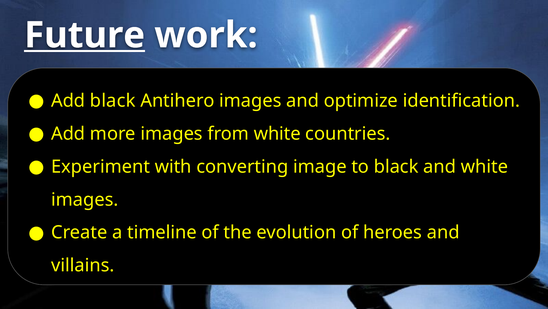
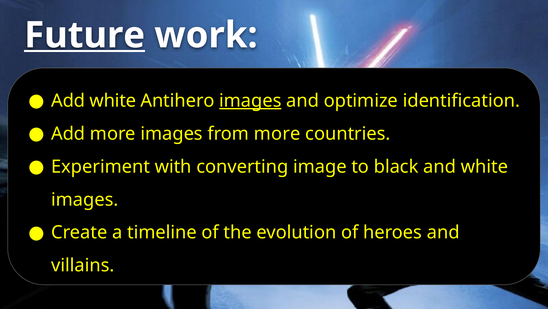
Add black: black -> white
images at (250, 101) underline: none -> present
from white: white -> more
